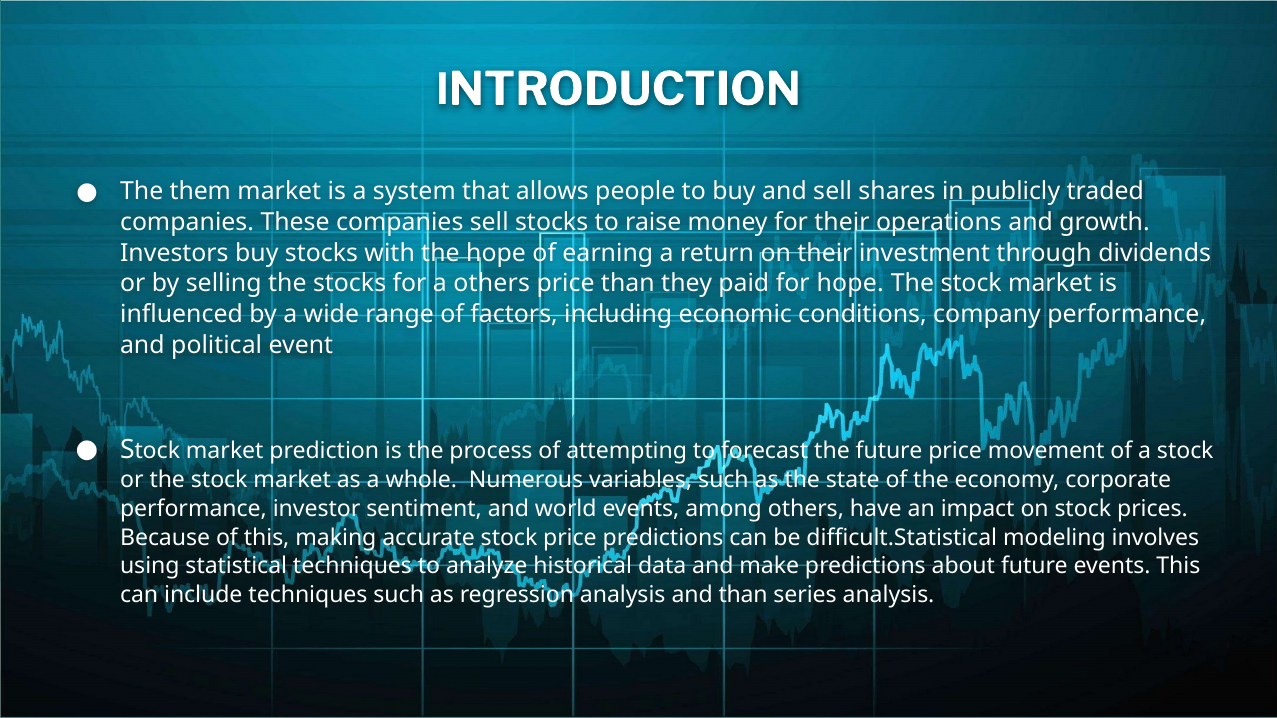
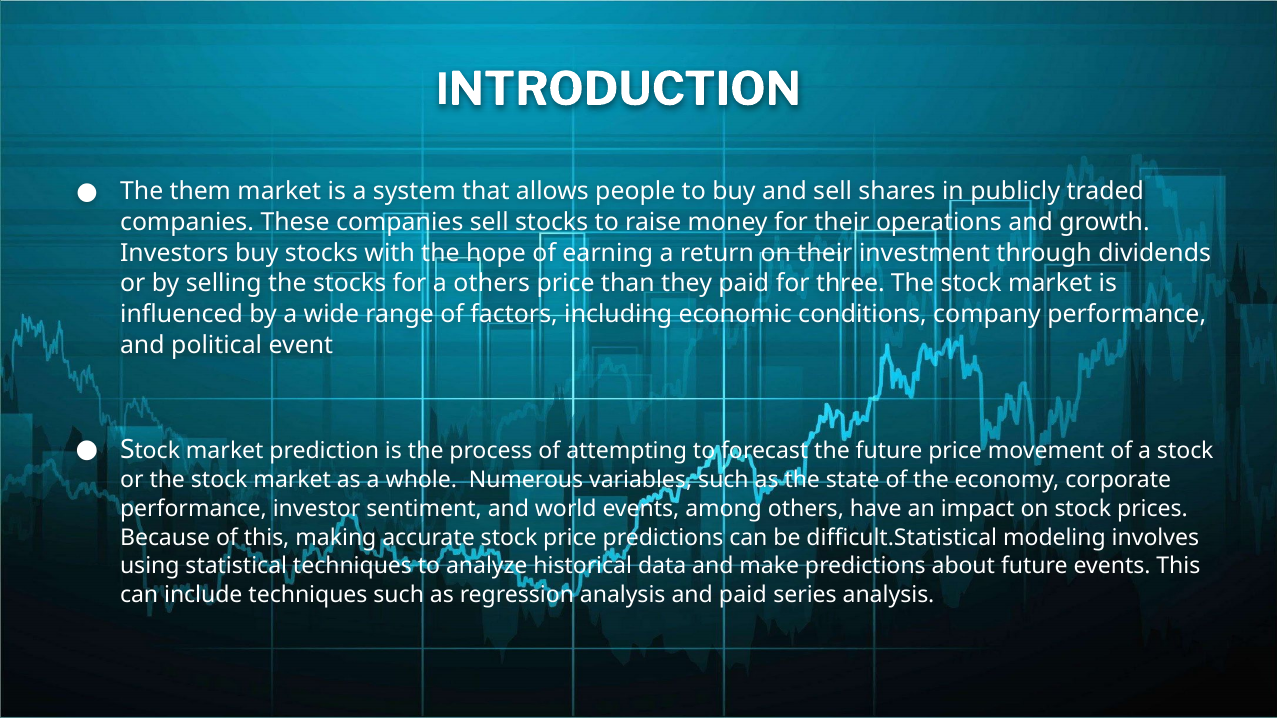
for hope: hope -> three
and than: than -> paid
